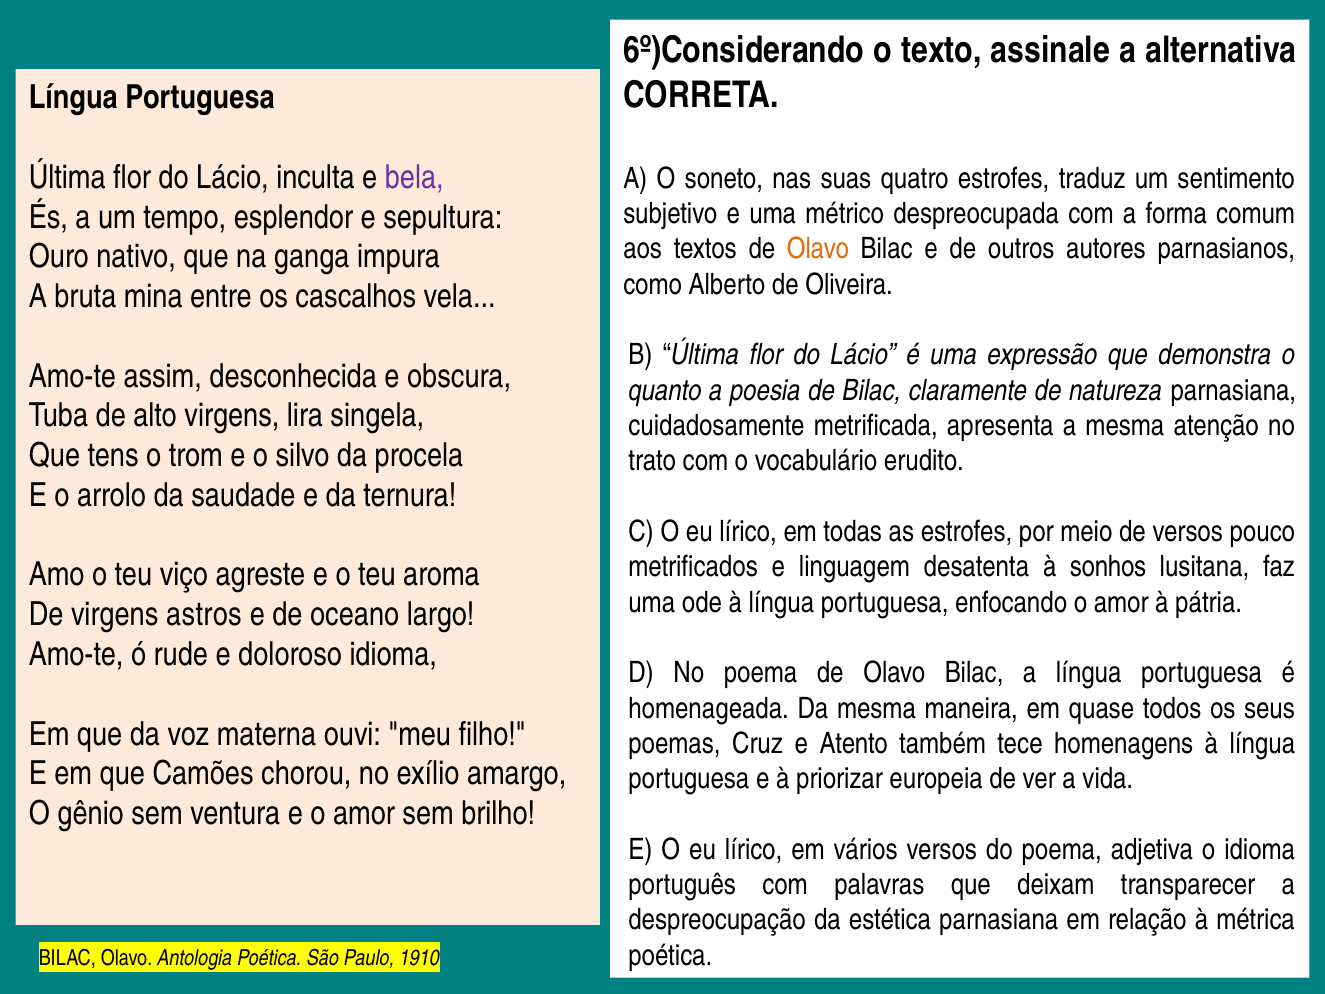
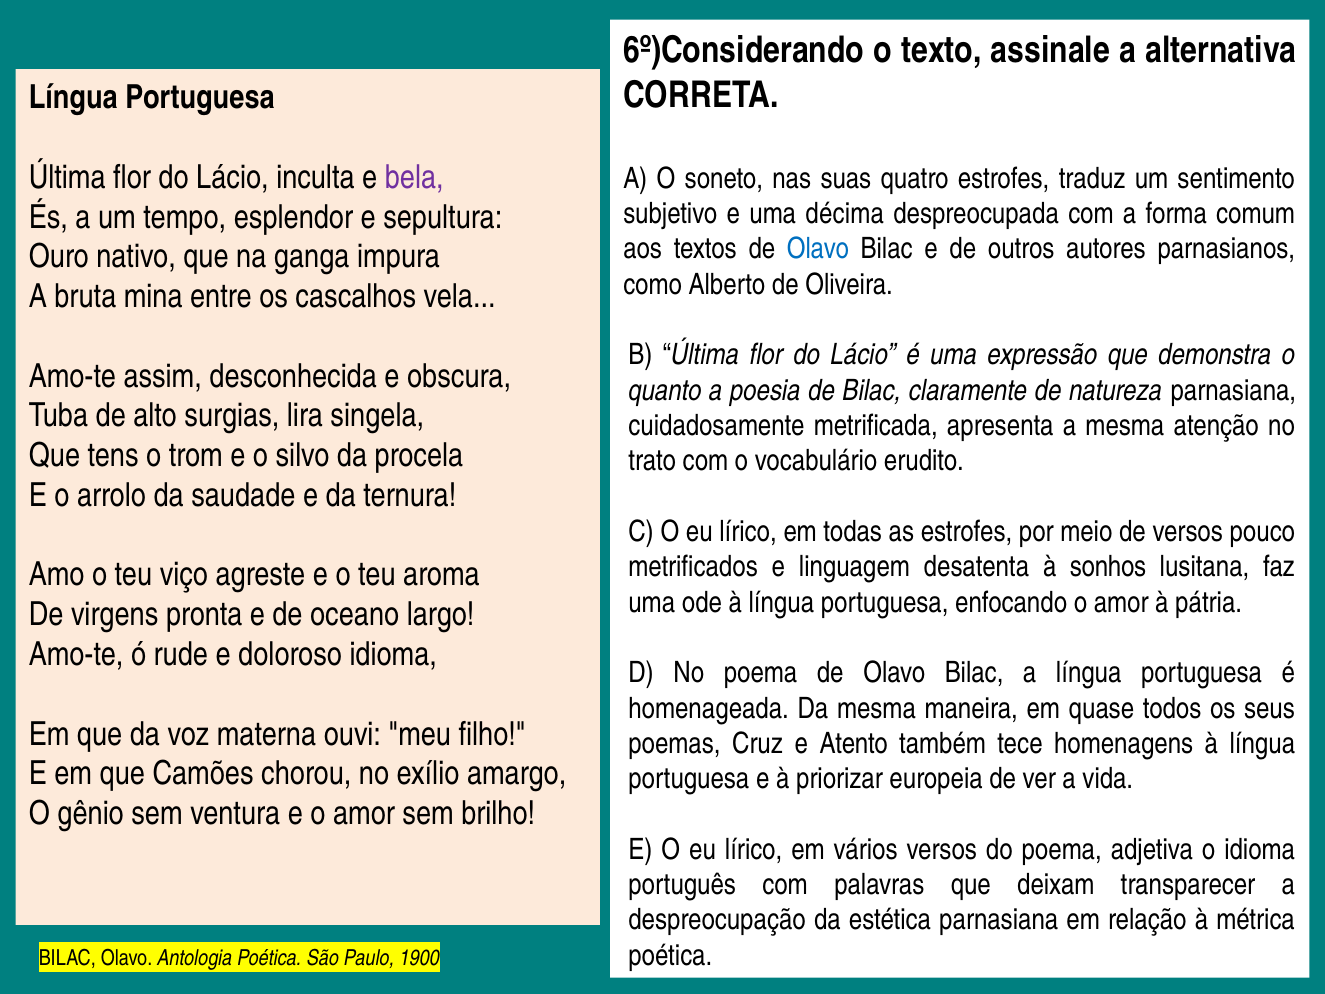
métrico: métrico -> décima
Olavo at (818, 249) colour: orange -> blue
alto virgens: virgens -> surgias
astros: astros -> pronta
1910: 1910 -> 1900
